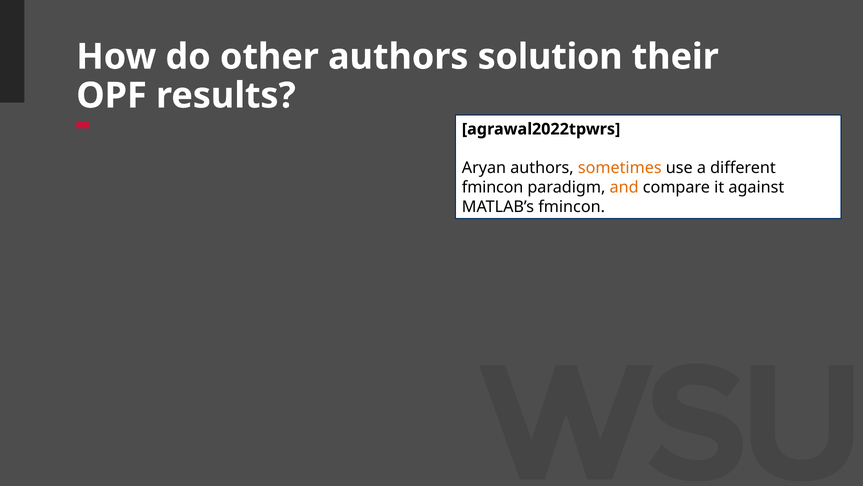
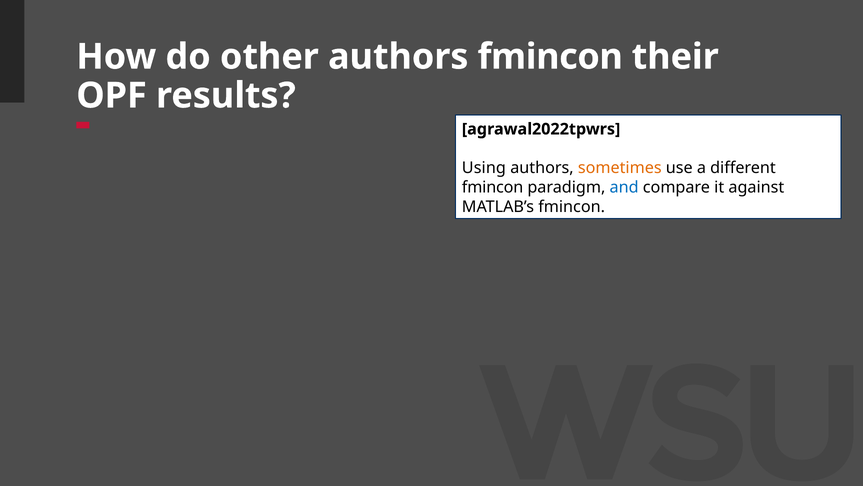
authors solution: solution -> fmincon
Aryan: Aryan -> Using
and colour: orange -> blue
